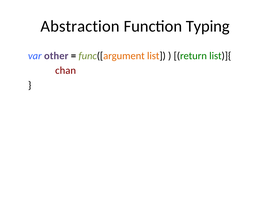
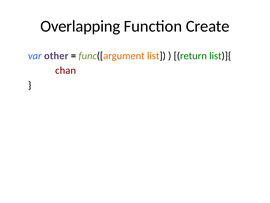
Abstraction: Abstraction -> Overlapping
Typing: Typing -> Create
